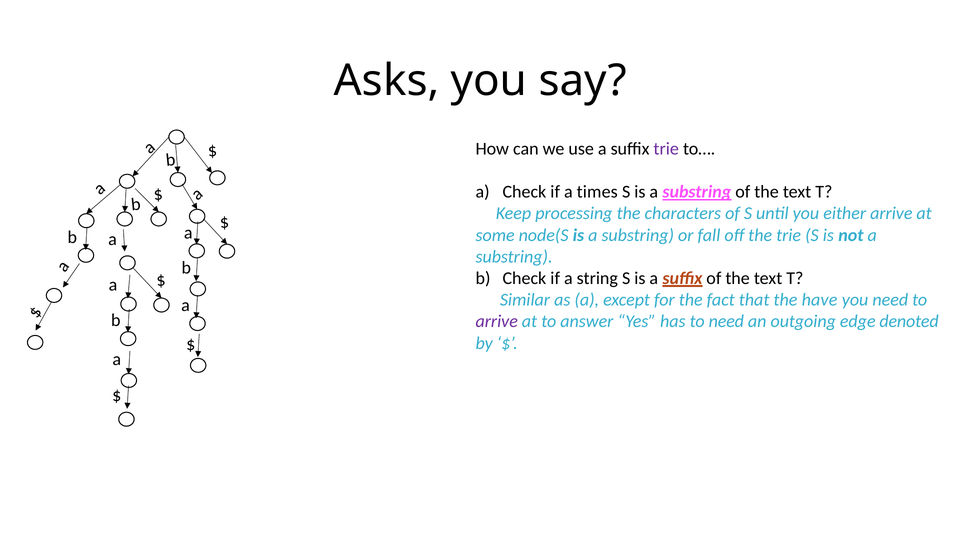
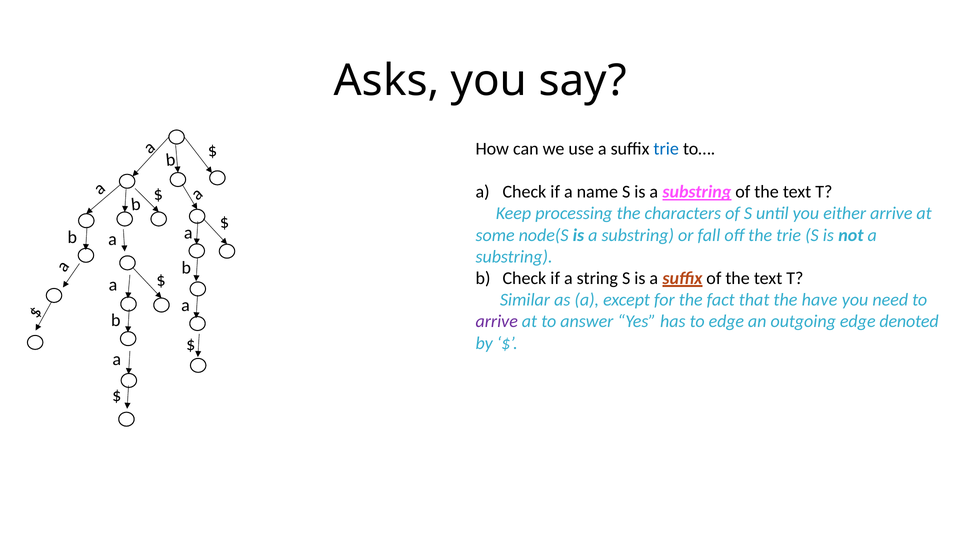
trie at (666, 149) colour: purple -> blue
times: times -> name
to need: need -> edge
